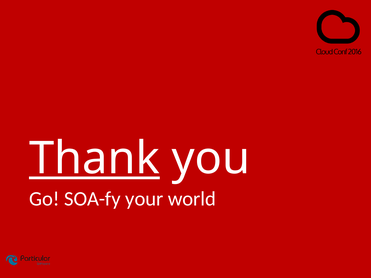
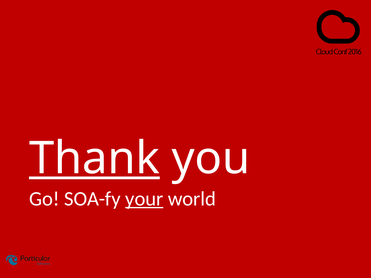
your underline: none -> present
